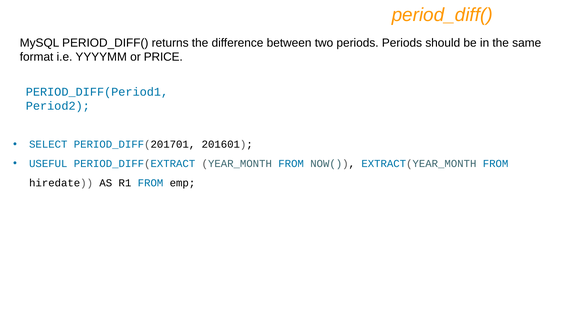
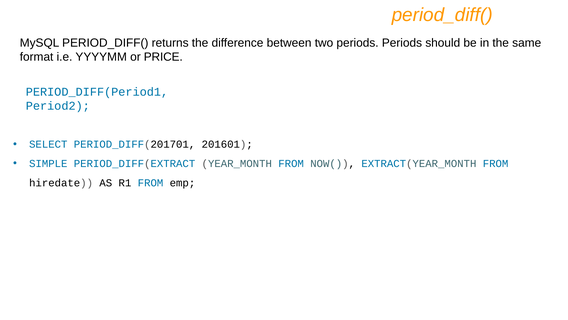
USEFUL: USEFUL -> SIMPLE
